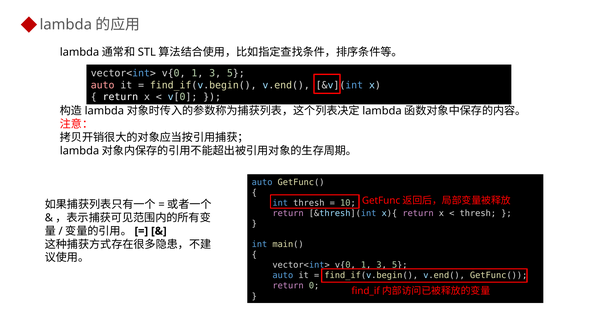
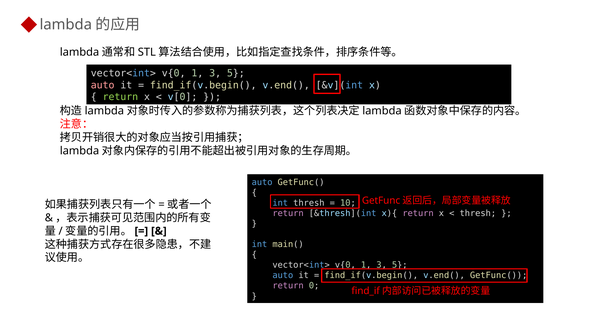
return at (120, 97) colour: white -> light green
